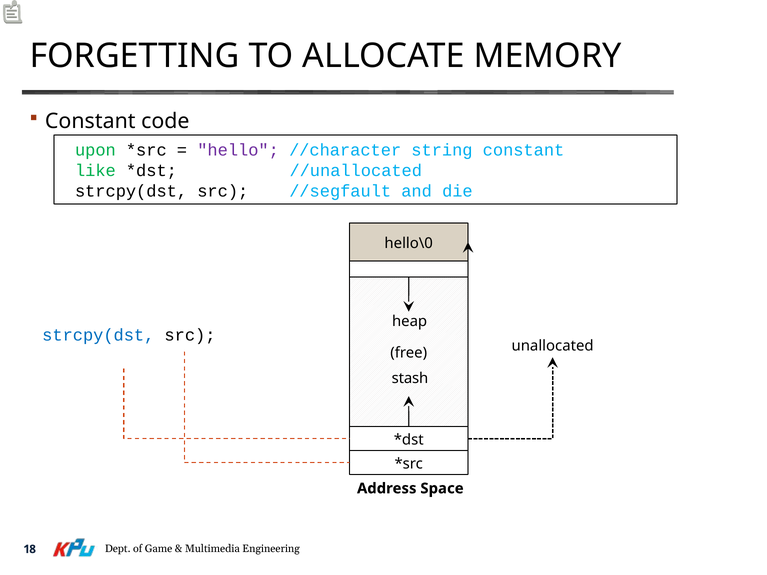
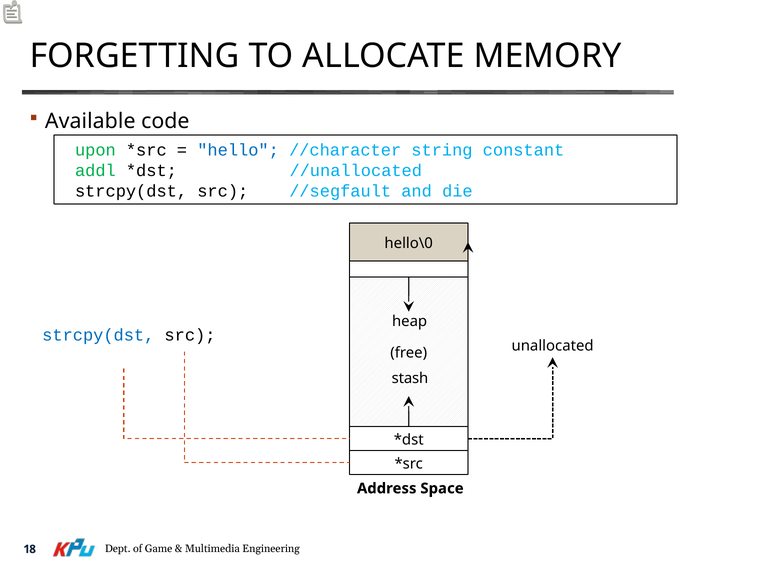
Constant at (90, 121): Constant -> Available
hello at (238, 150) colour: purple -> blue
like: like -> addl
